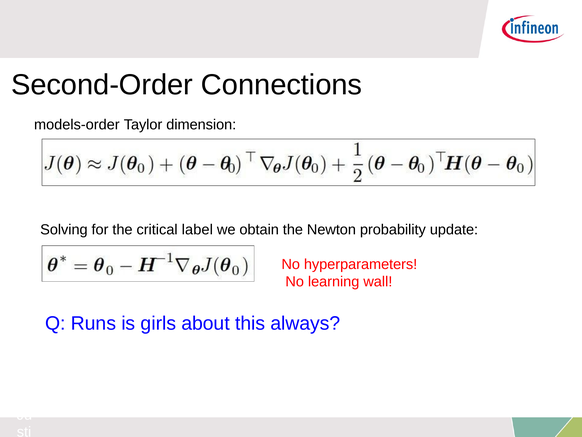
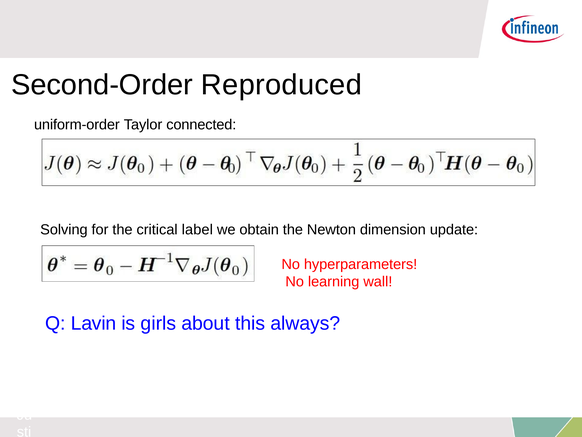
Connections: Connections -> Reproduced
models-order: models-order -> uniform-order
dimension: dimension -> connected
probability: probability -> dimension
Runs: Runs -> Lavin
